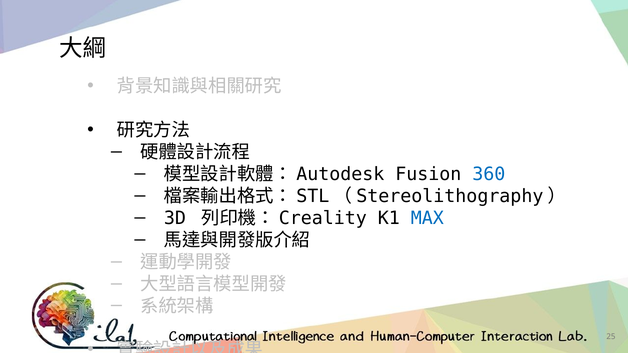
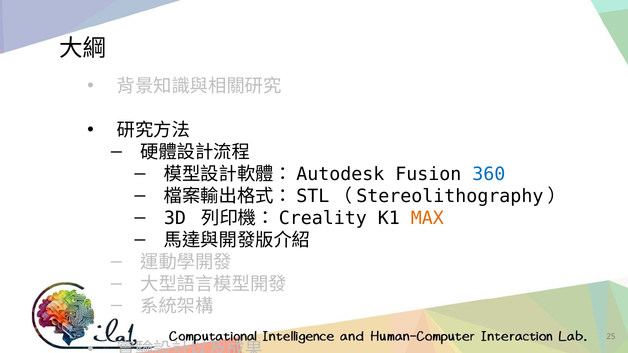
MAX colour: blue -> orange
